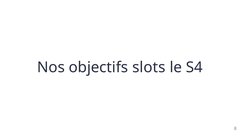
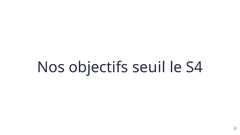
slots: slots -> seuil
